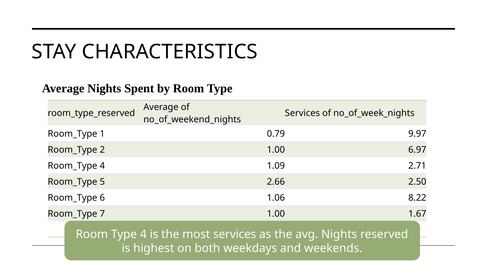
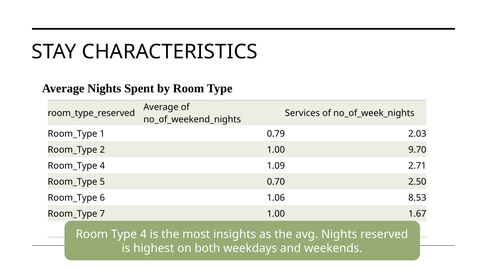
9.97: 9.97 -> 2.03
6.97: 6.97 -> 9.70
2.66: 2.66 -> 0.70
8.22: 8.22 -> 8.53
most services: services -> insights
